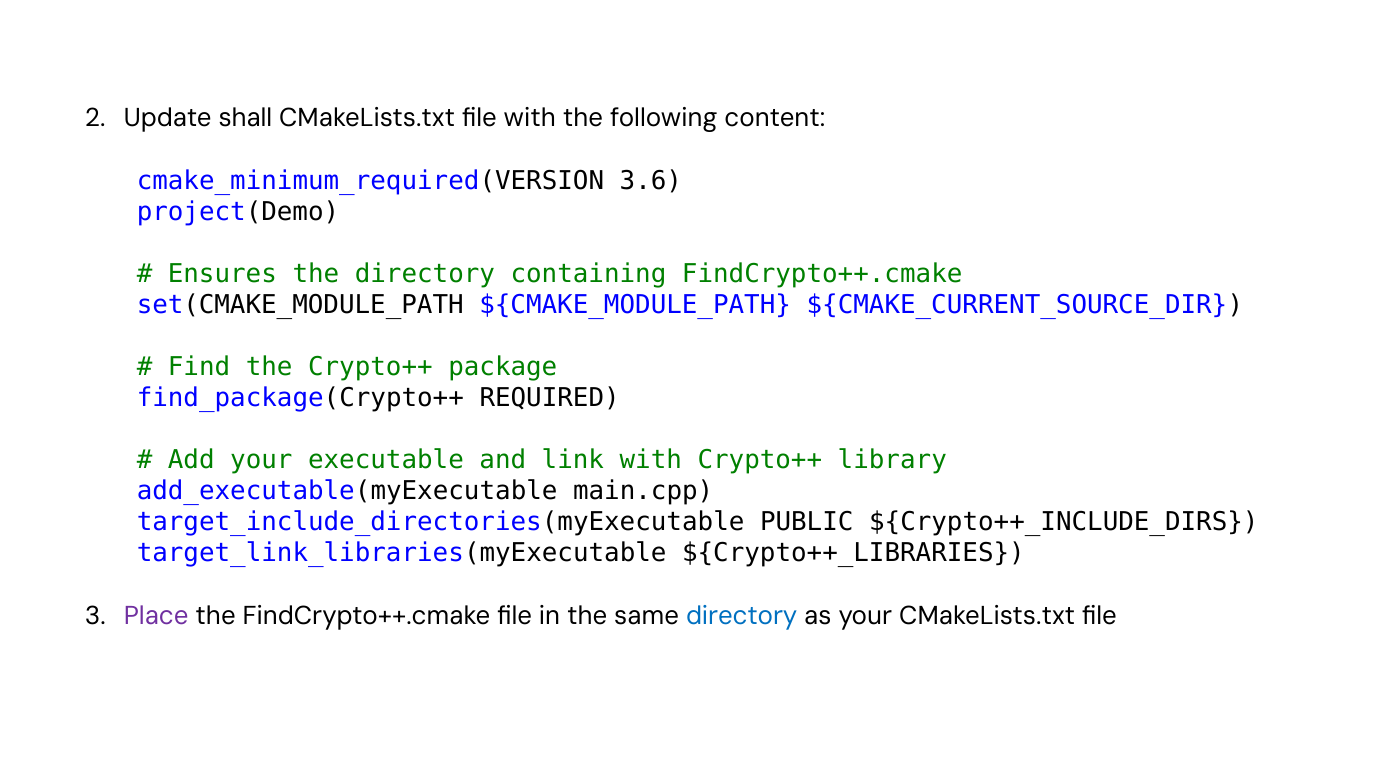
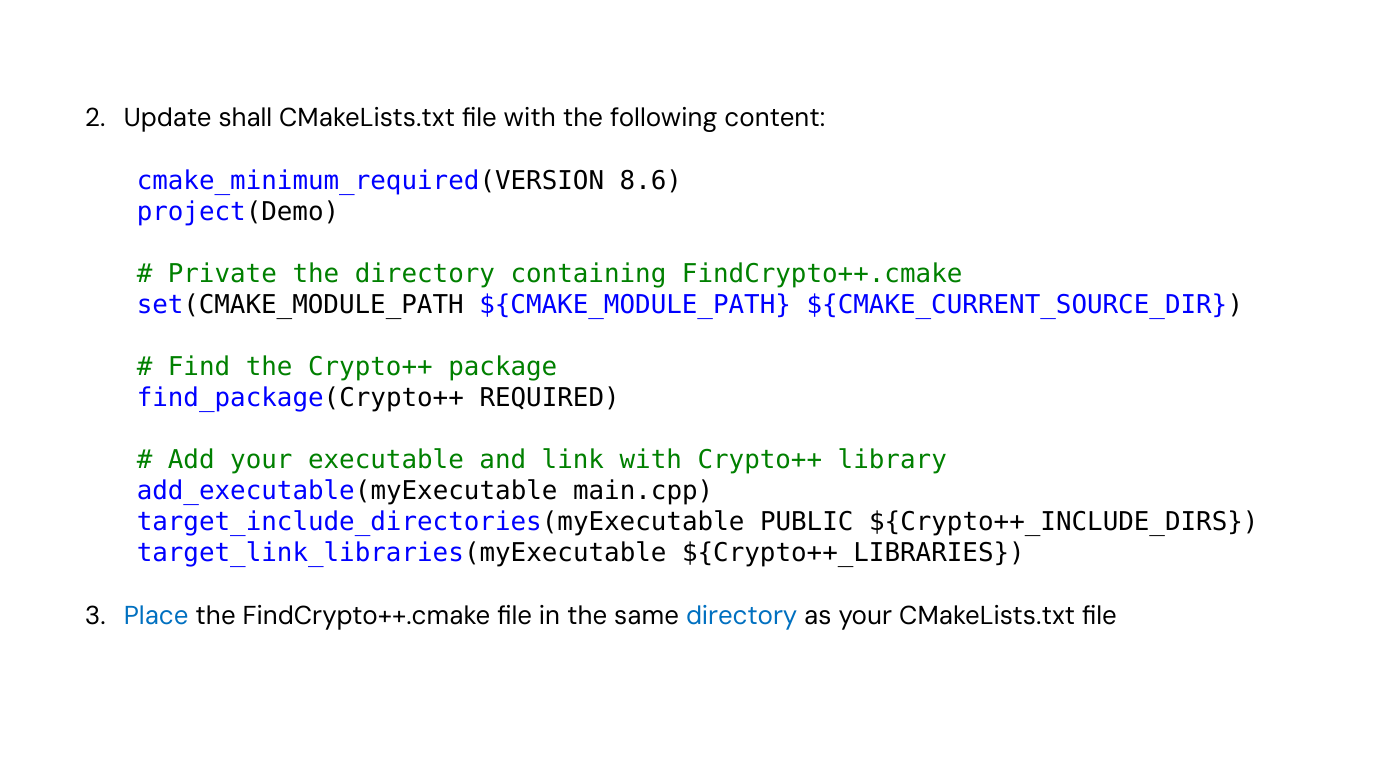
3.6: 3.6 -> 8.6
Ensures: Ensures -> Private
Place colour: purple -> blue
